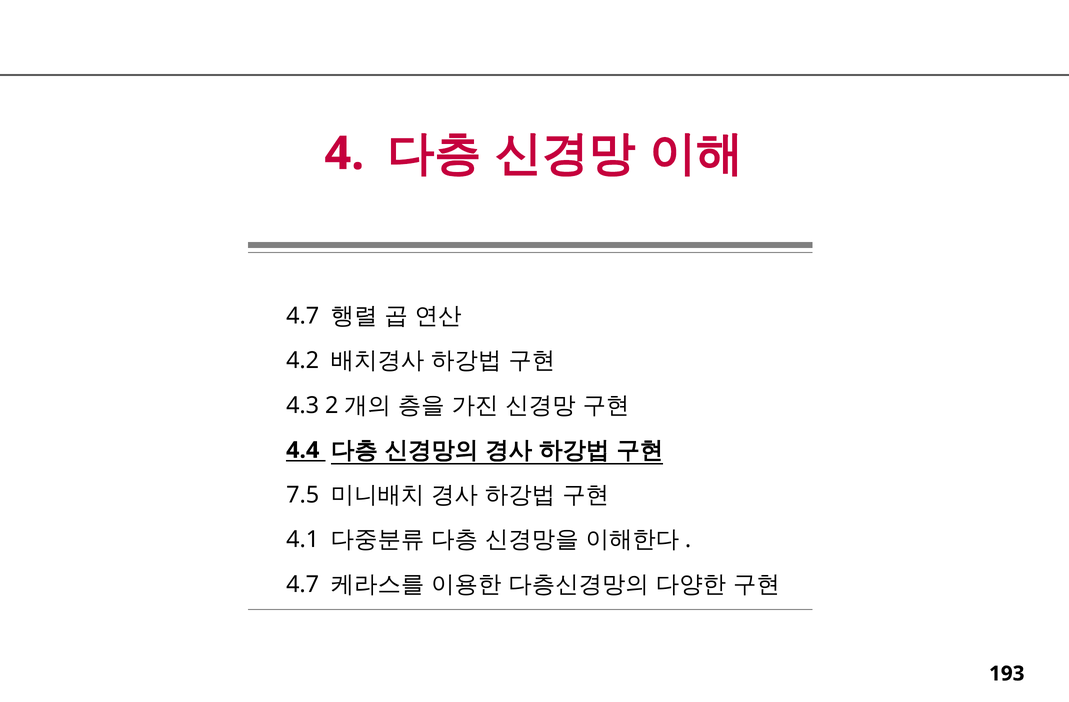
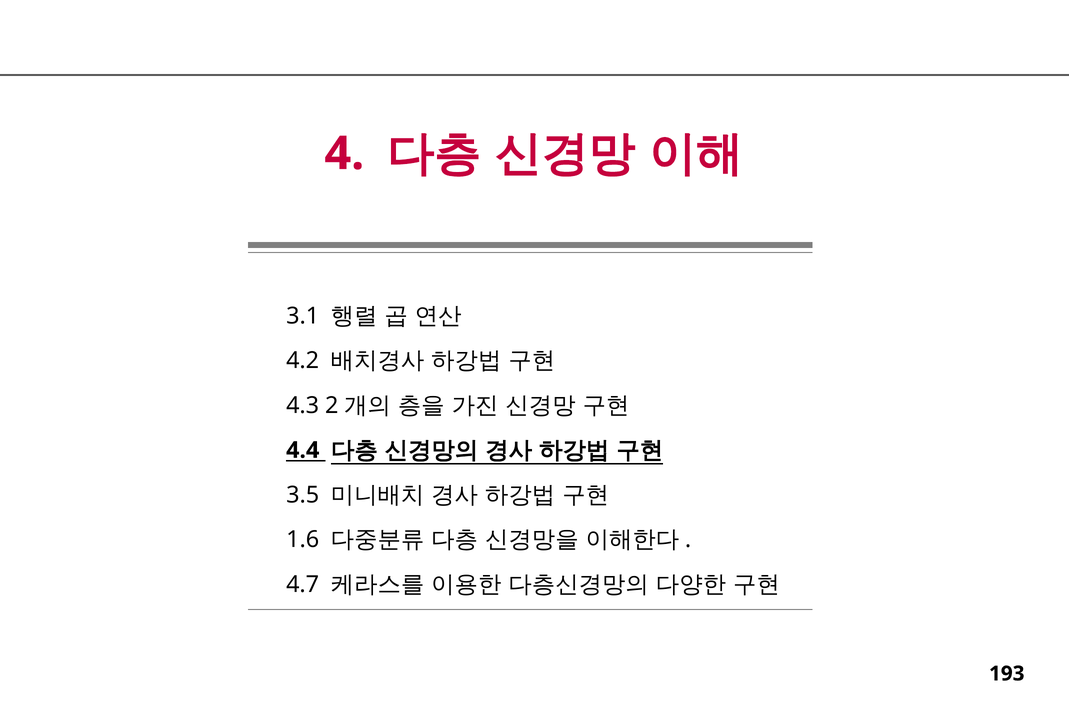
4.7 at (303, 316): 4.7 -> 3.1
7.5: 7.5 -> 3.5
4.1: 4.1 -> 1.6
